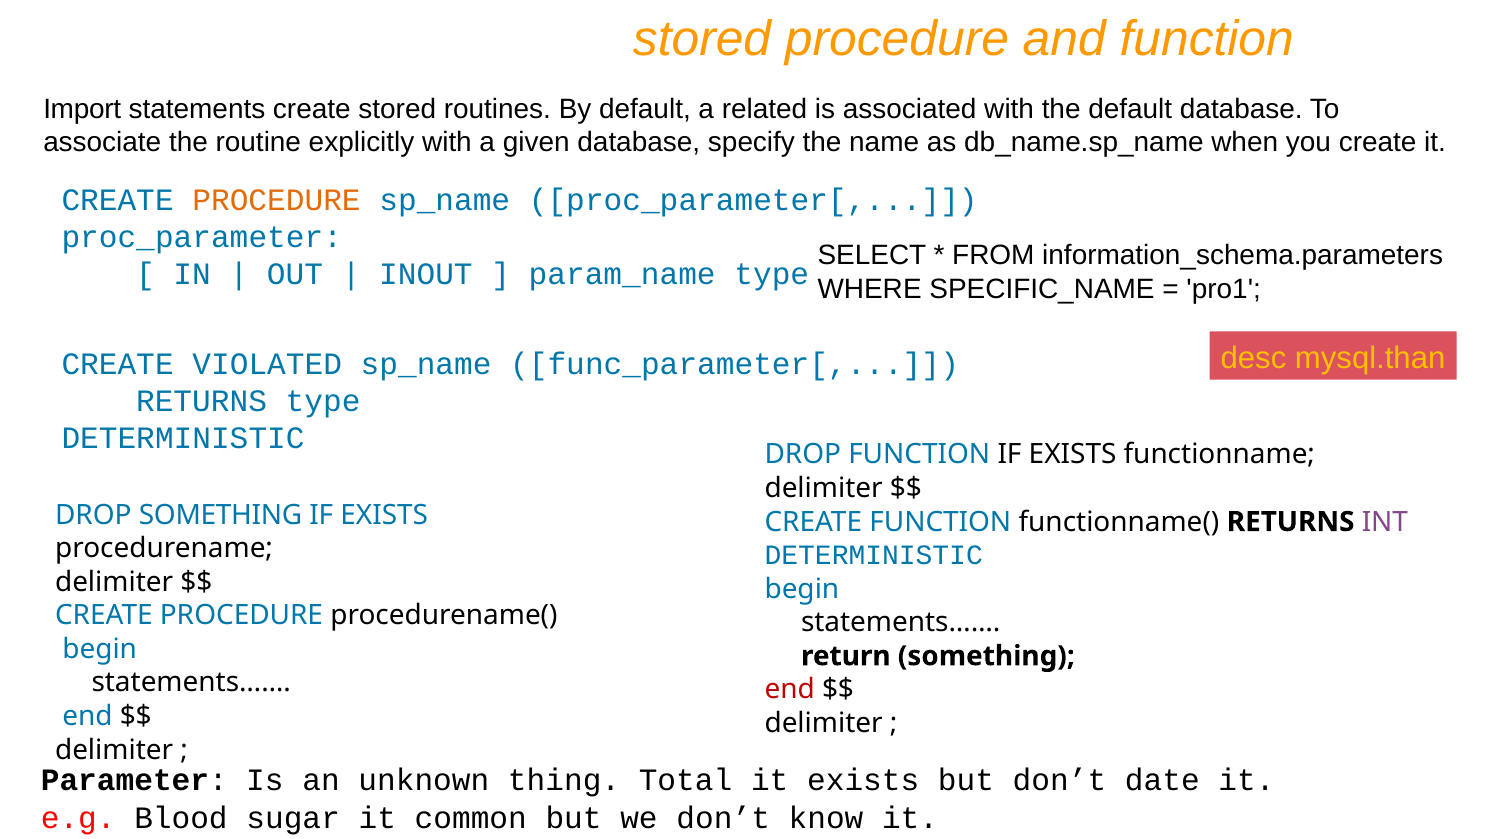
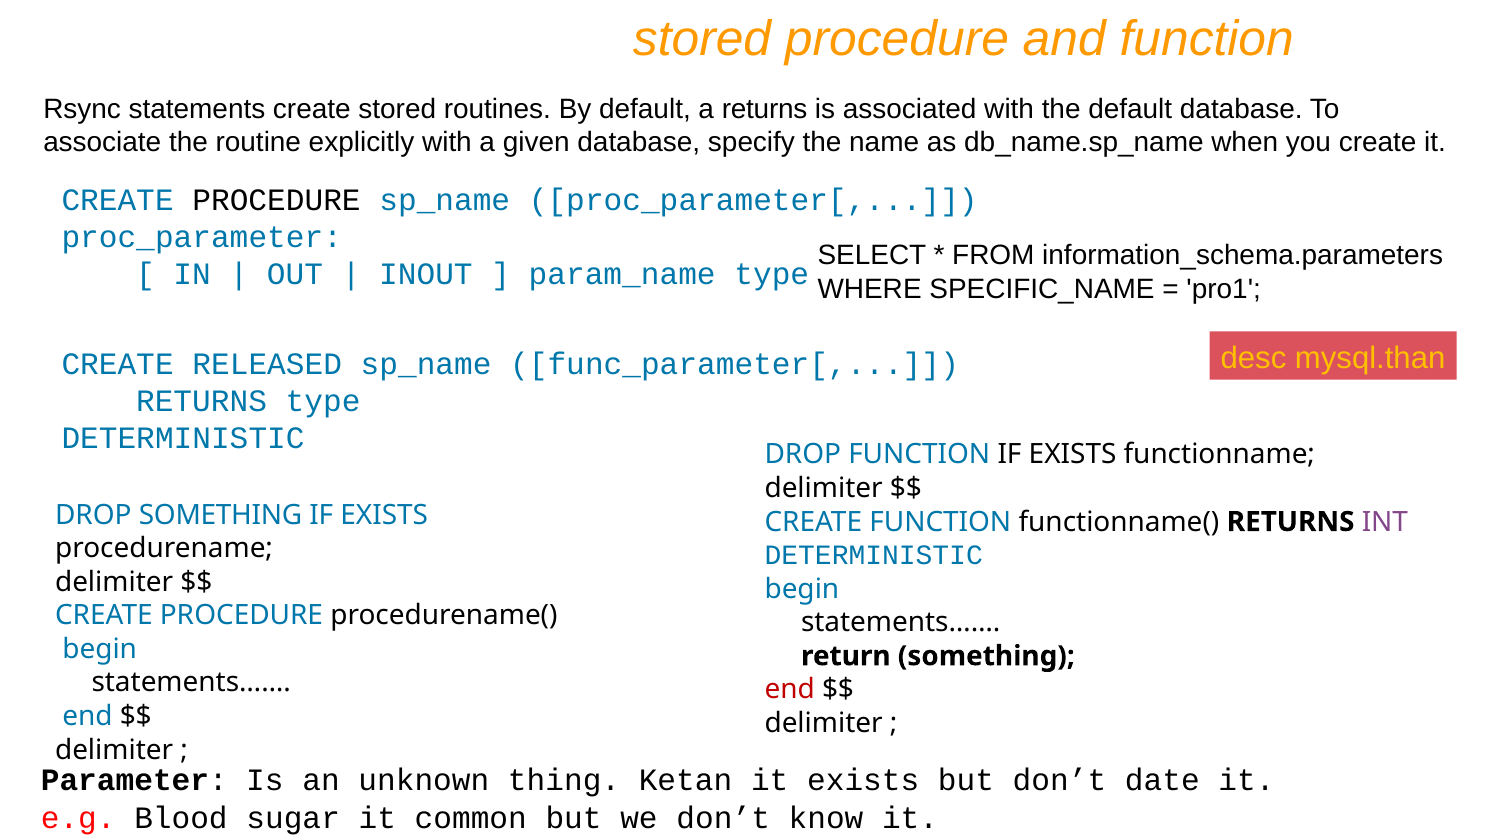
Import: Import -> Rsync
a related: related -> returns
PROCEDURE at (277, 200) colour: orange -> black
VIOLATED: VIOLATED -> RELEASED
Total: Total -> Ketan
